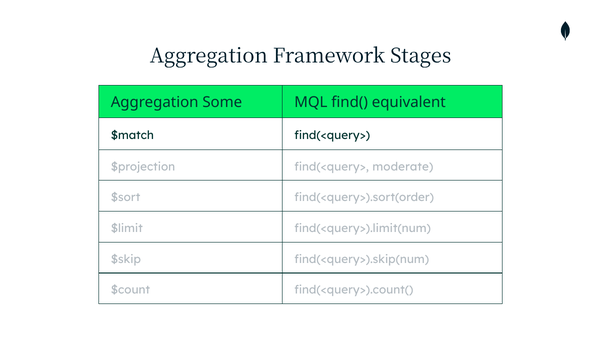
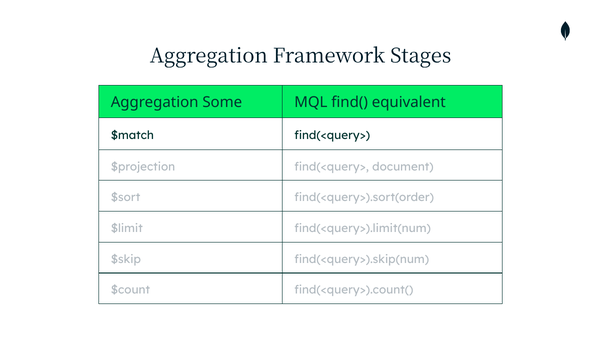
moderate: moderate -> document
